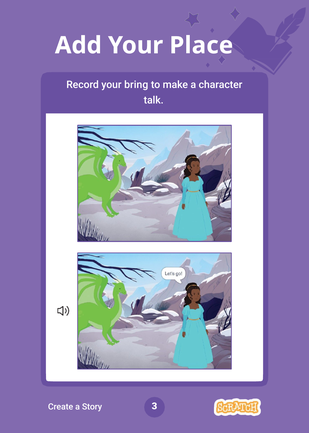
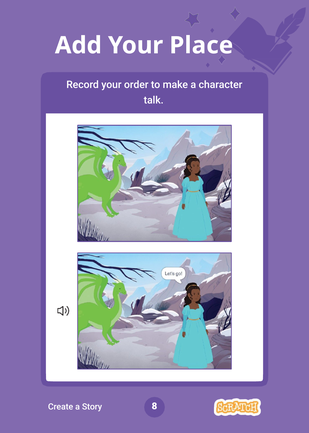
bring: bring -> order
3: 3 -> 8
